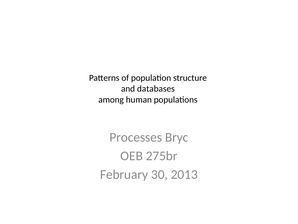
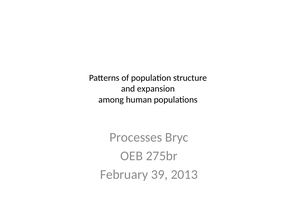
databases: databases -> expansion
30: 30 -> 39
